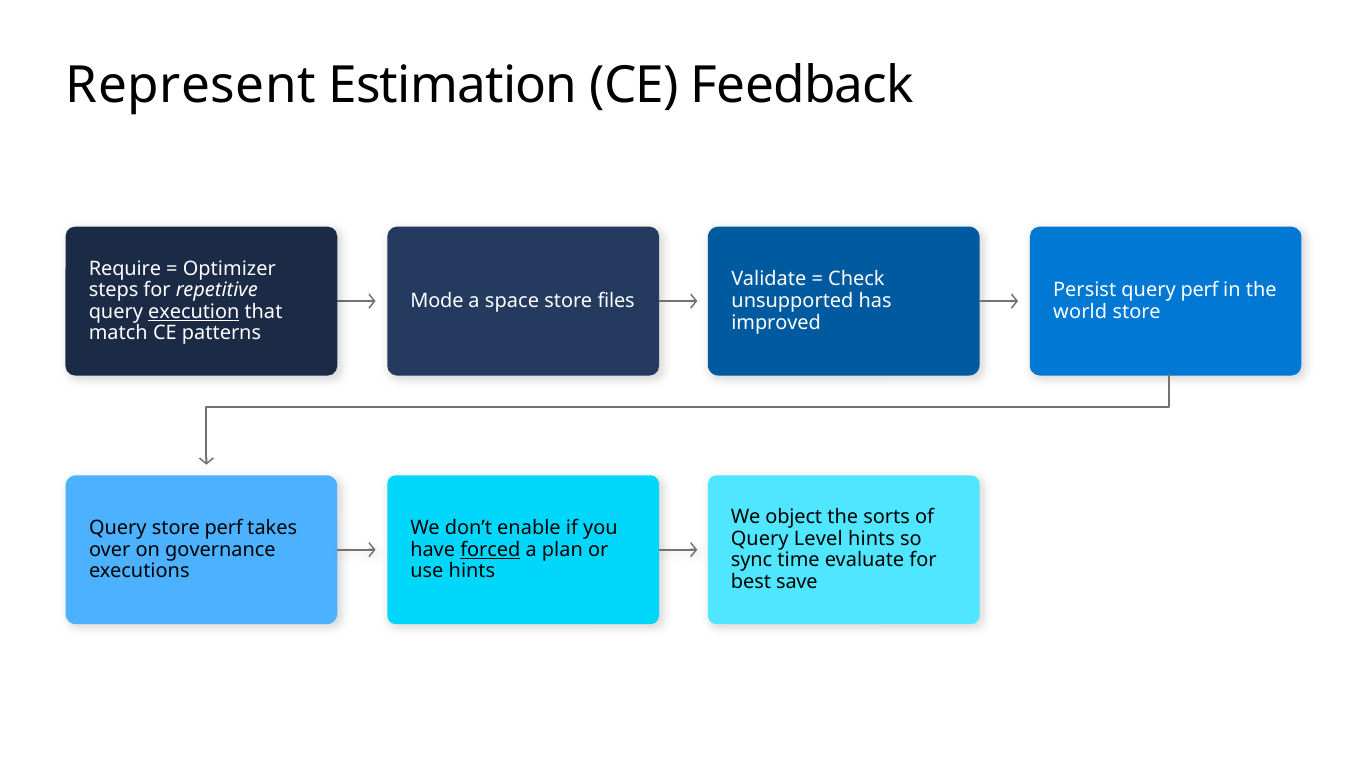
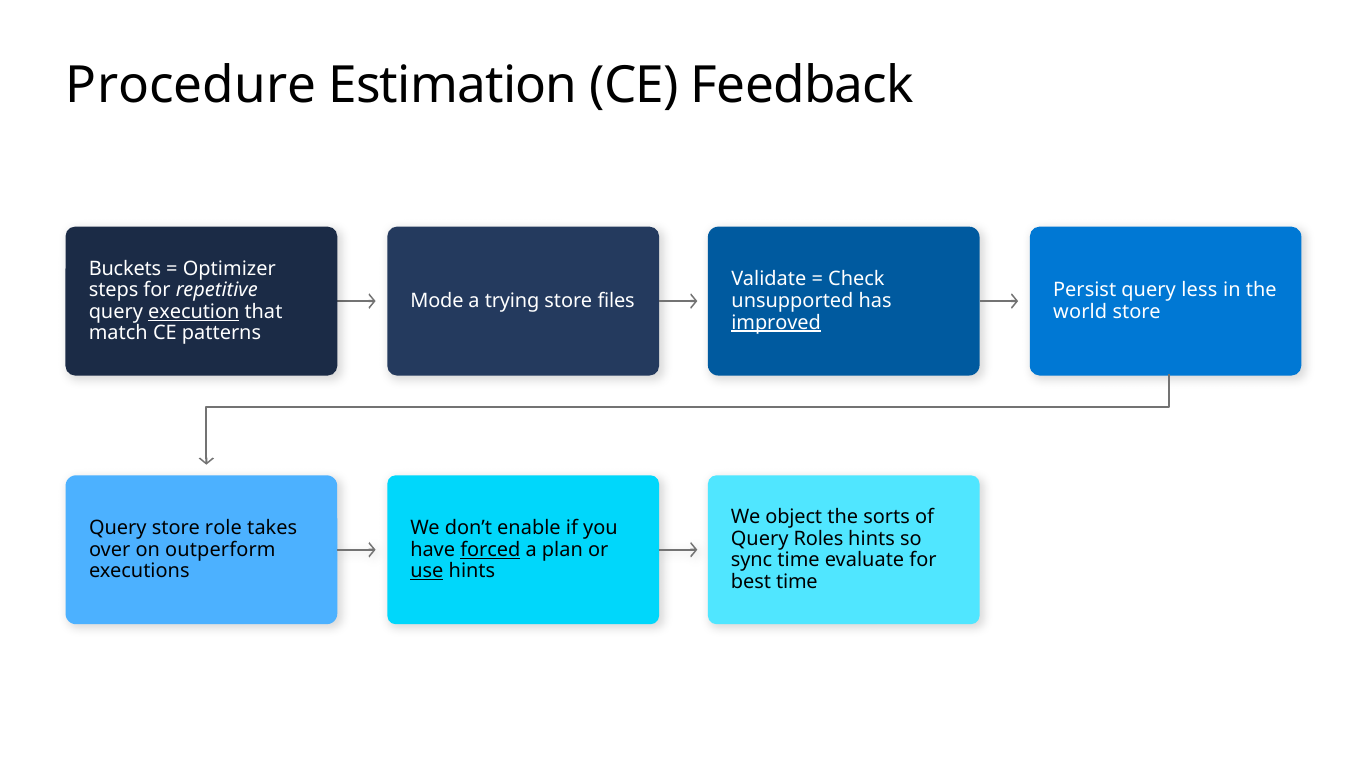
Represent: Represent -> Procedure
Require: Require -> Buckets
query perf: perf -> less
space: space -> trying
improved underline: none -> present
store perf: perf -> role
Level: Level -> Roles
governance: governance -> outperform
use underline: none -> present
best save: save -> time
